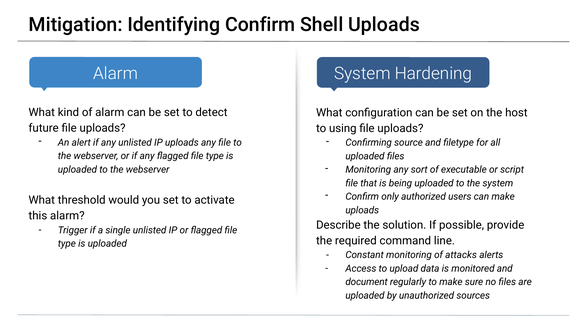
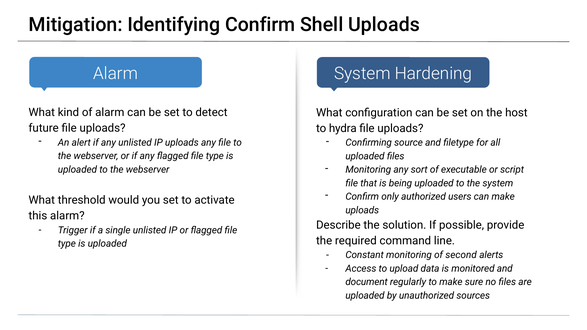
using: using -> hydra
attacks: attacks -> second
